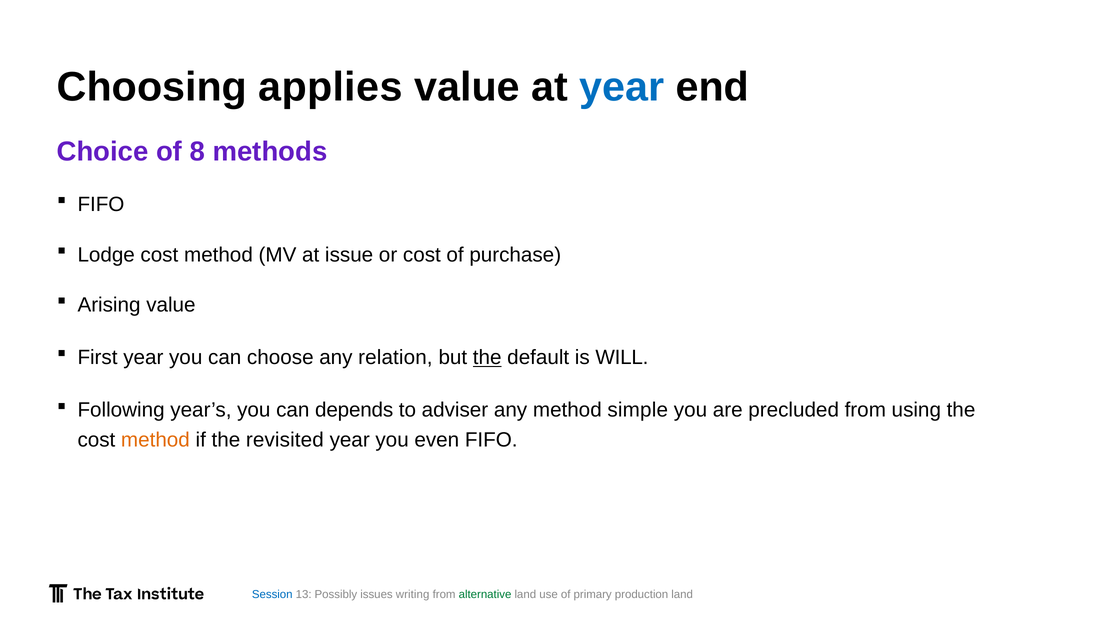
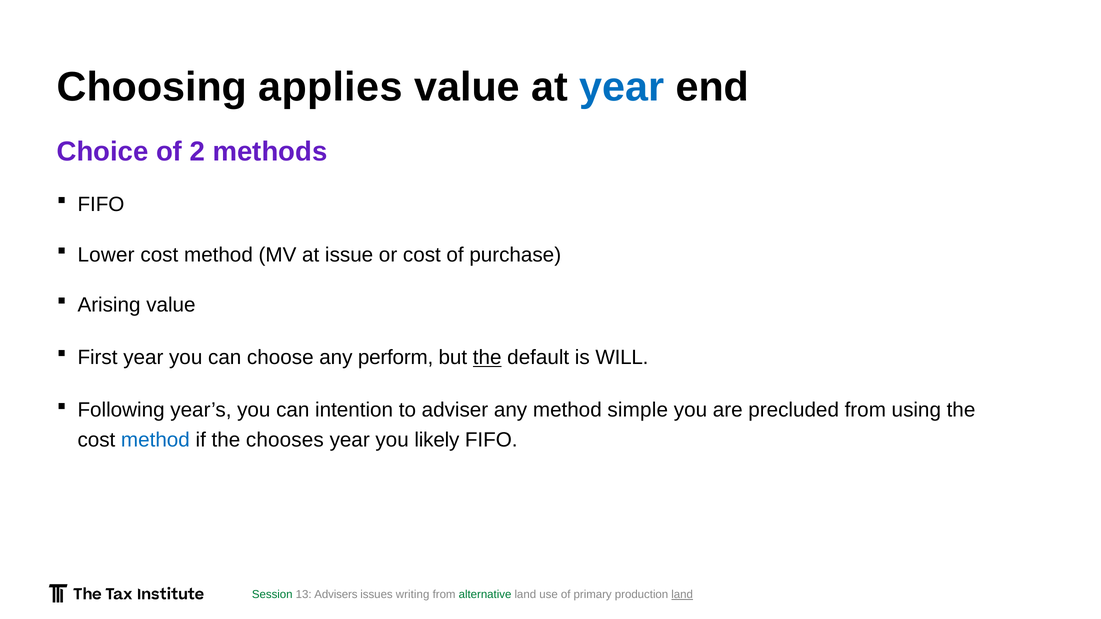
8: 8 -> 2
Lodge: Lodge -> Lower
relation: relation -> perform
depends: depends -> intention
method at (155, 440) colour: orange -> blue
revisited: revisited -> chooses
even: even -> likely
Session colour: blue -> green
Possibly: Possibly -> Advisers
land at (682, 595) underline: none -> present
